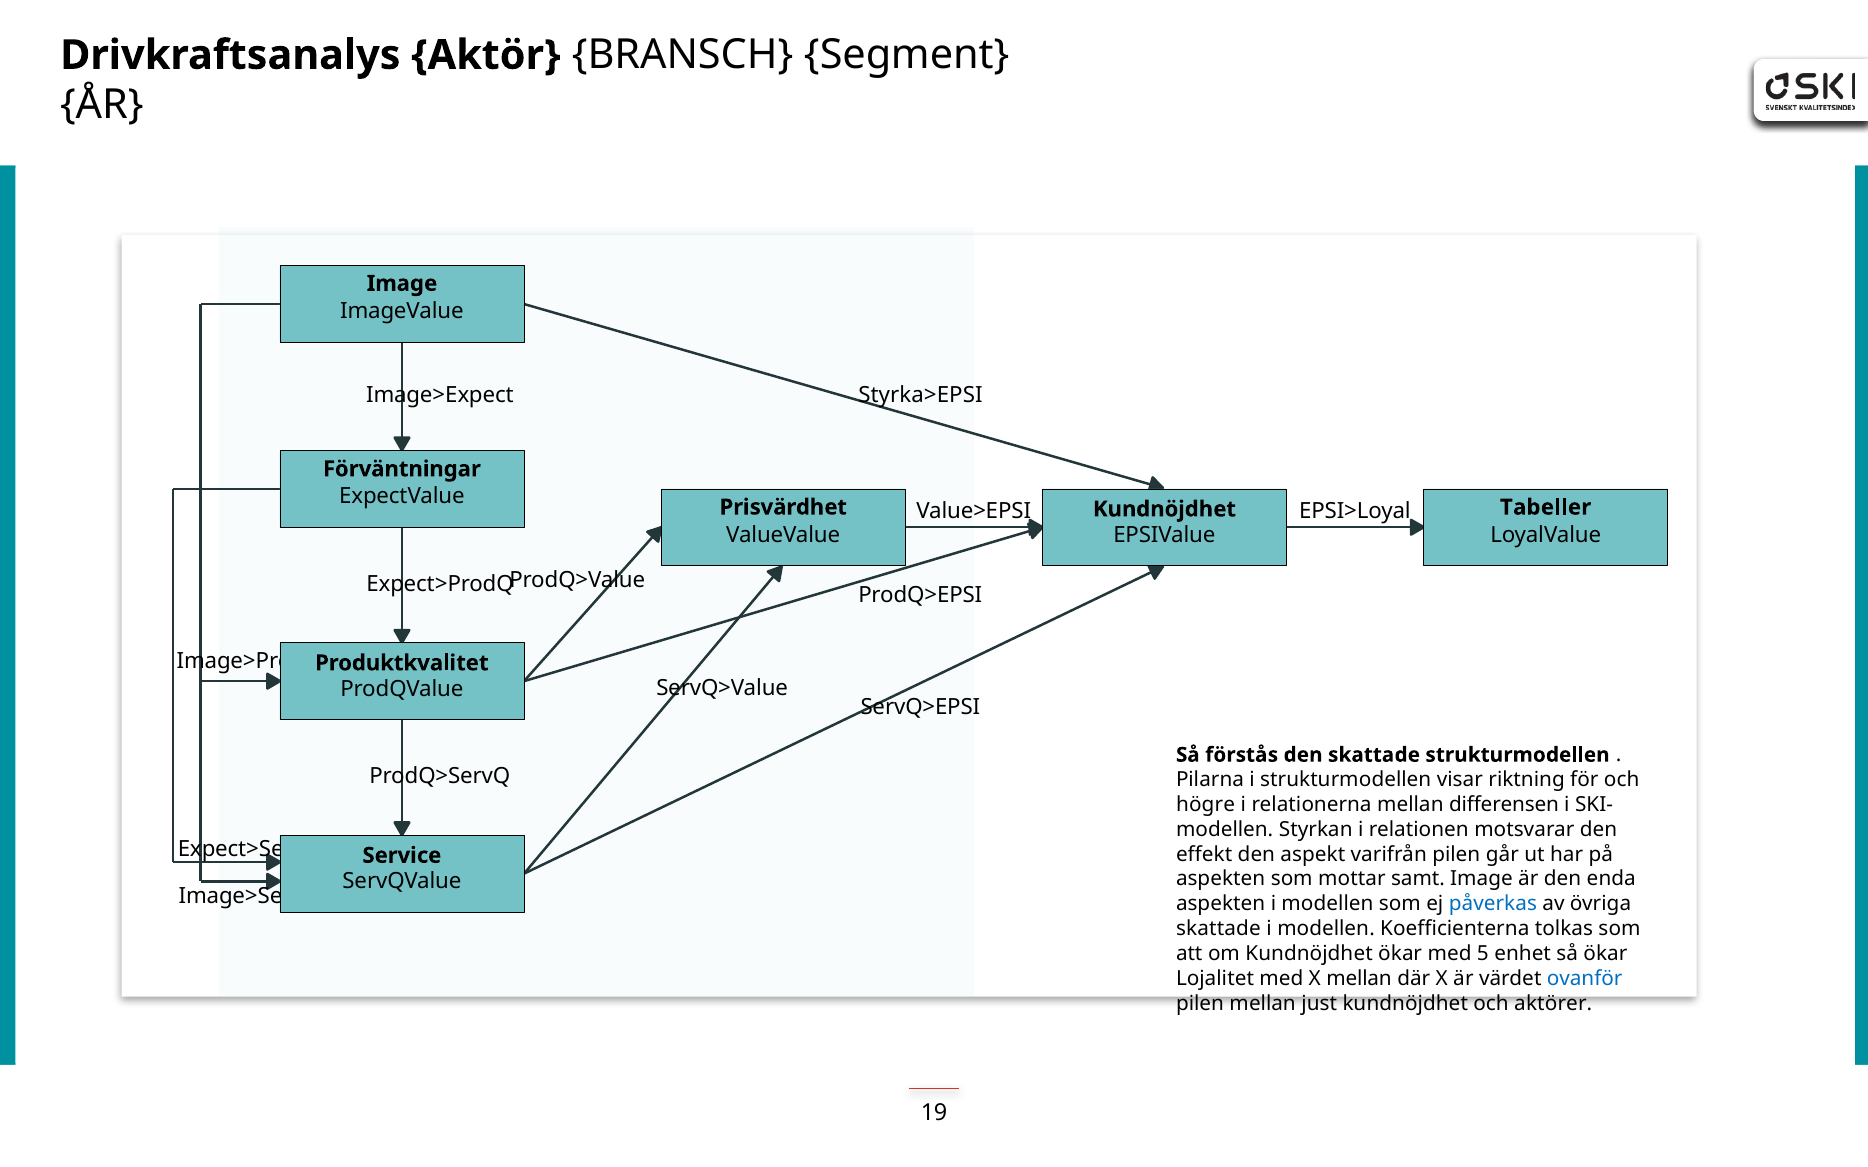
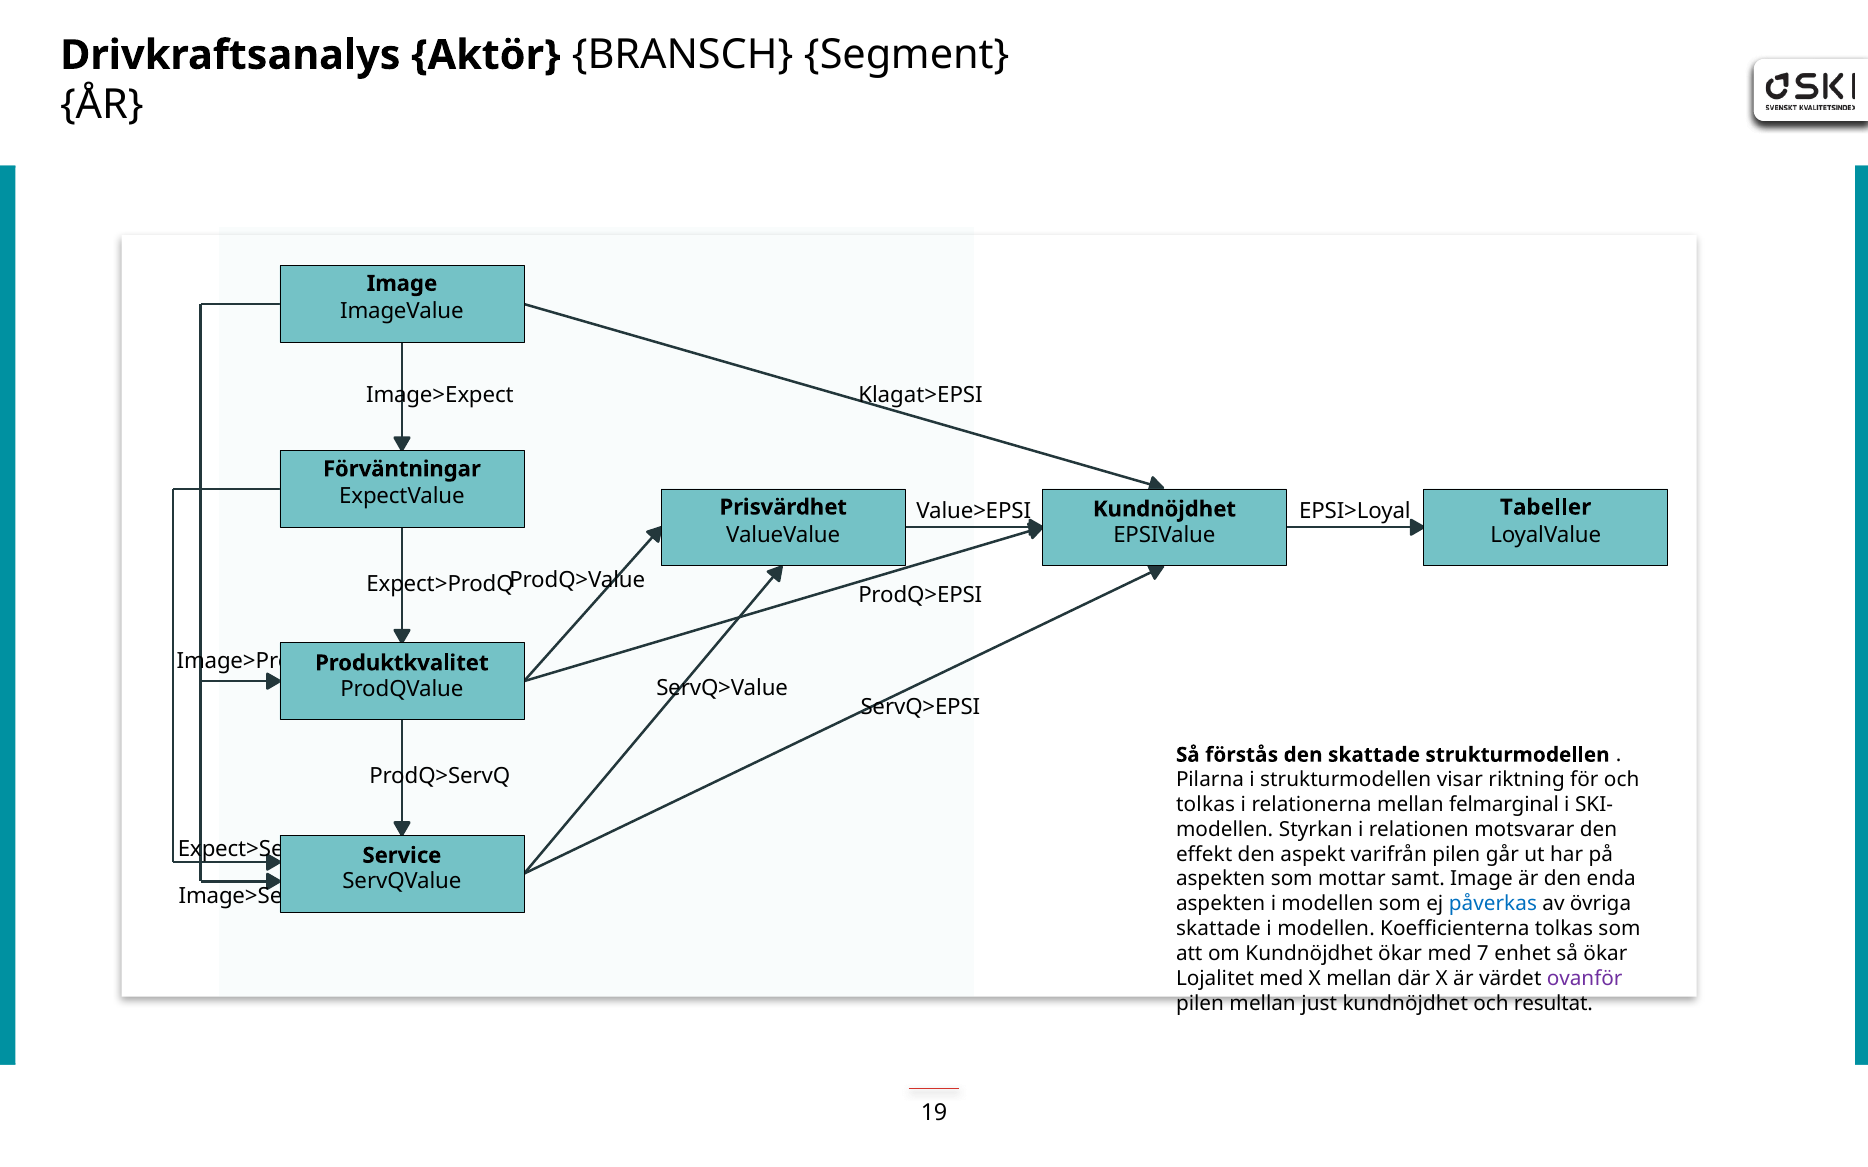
Styrka>EPSI: Styrka>EPSI -> Klagat>EPSI
högre at (1206, 805): högre -> tolkas
differensen: differensen -> felmarginal
5: 5 -> 7
ovanför colour: blue -> purple
aktörer: aktörer -> resultat
